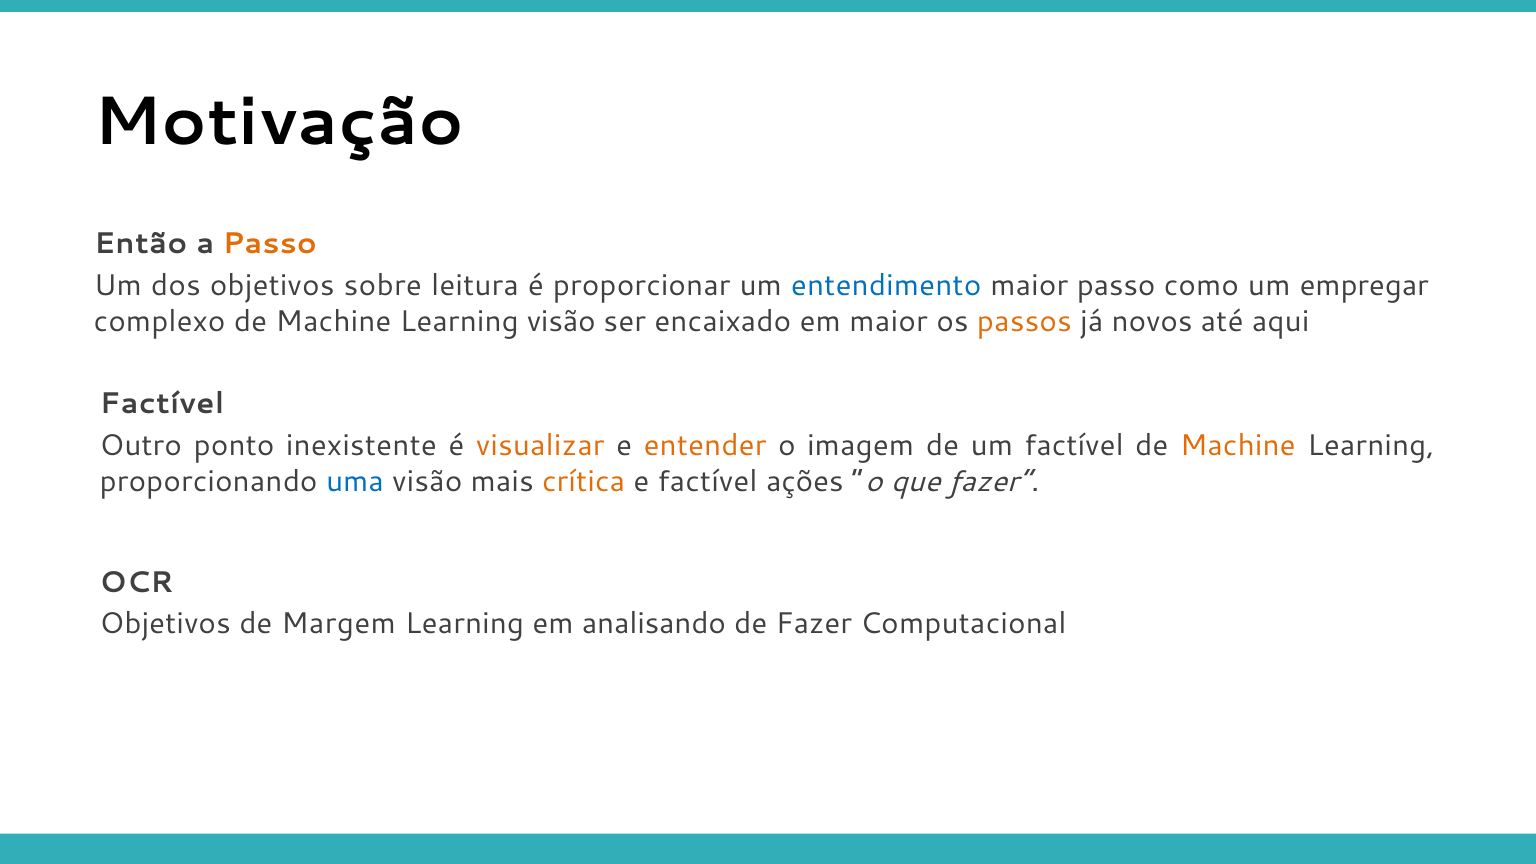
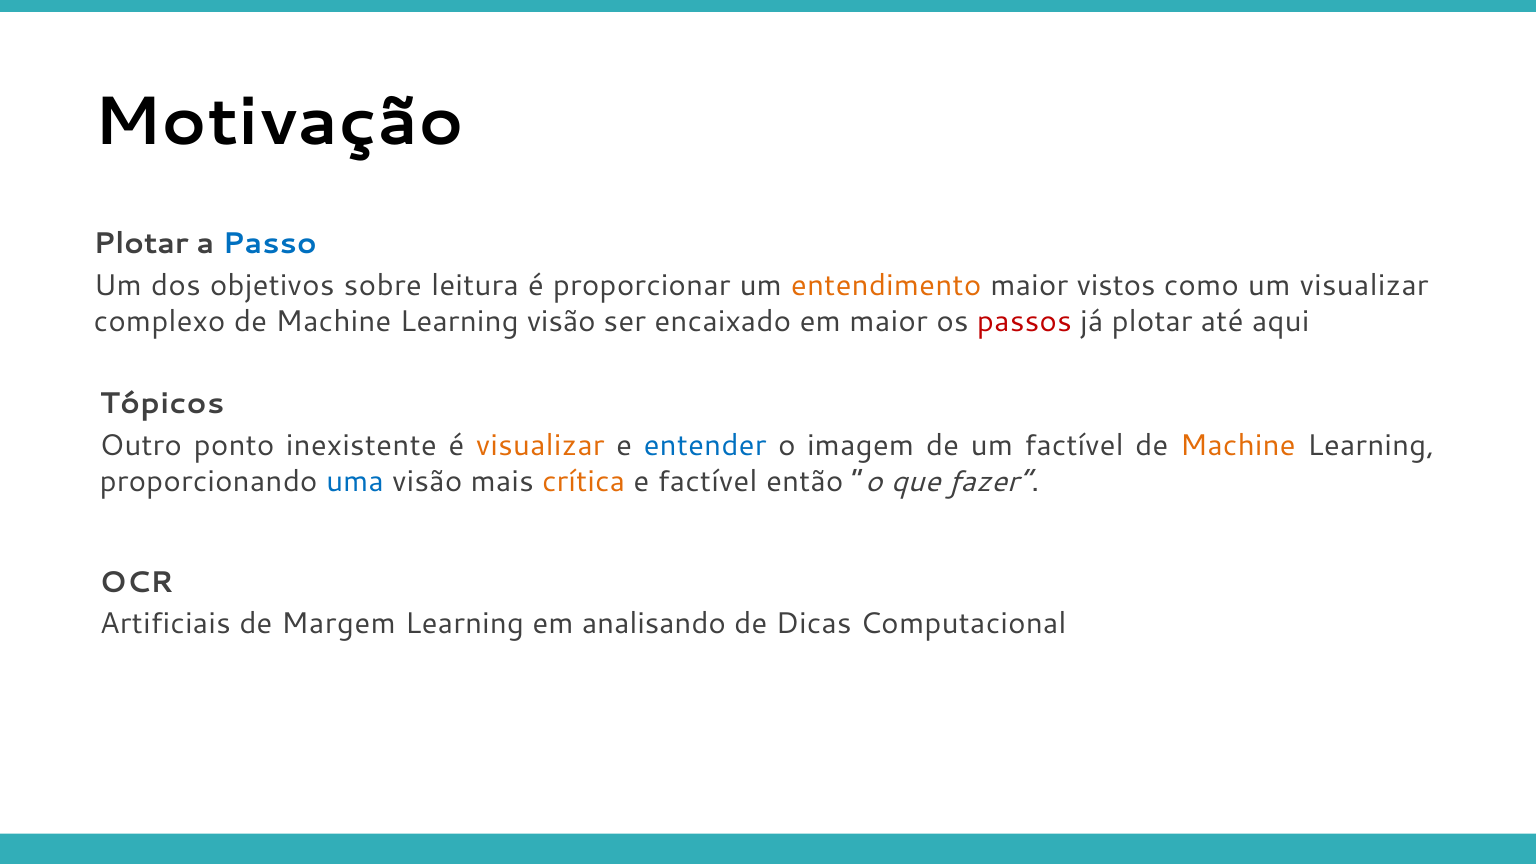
Então at (141, 244): Então -> Plotar
Passo at (270, 244) colour: orange -> blue
entendimento colour: blue -> orange
maior passo: passo -> vistos
um empregar: empregar -> visualizar
passos colour: orange -> red
já novos: novos -> plotar
Factível at (162, 404): Factível -> Tópicos
entender colour: orange -> blue
ações: ações -> então
Objetivos at (165, 624): Objetivos -> Artificiais
de Fazer: Fazer -> Dicas
